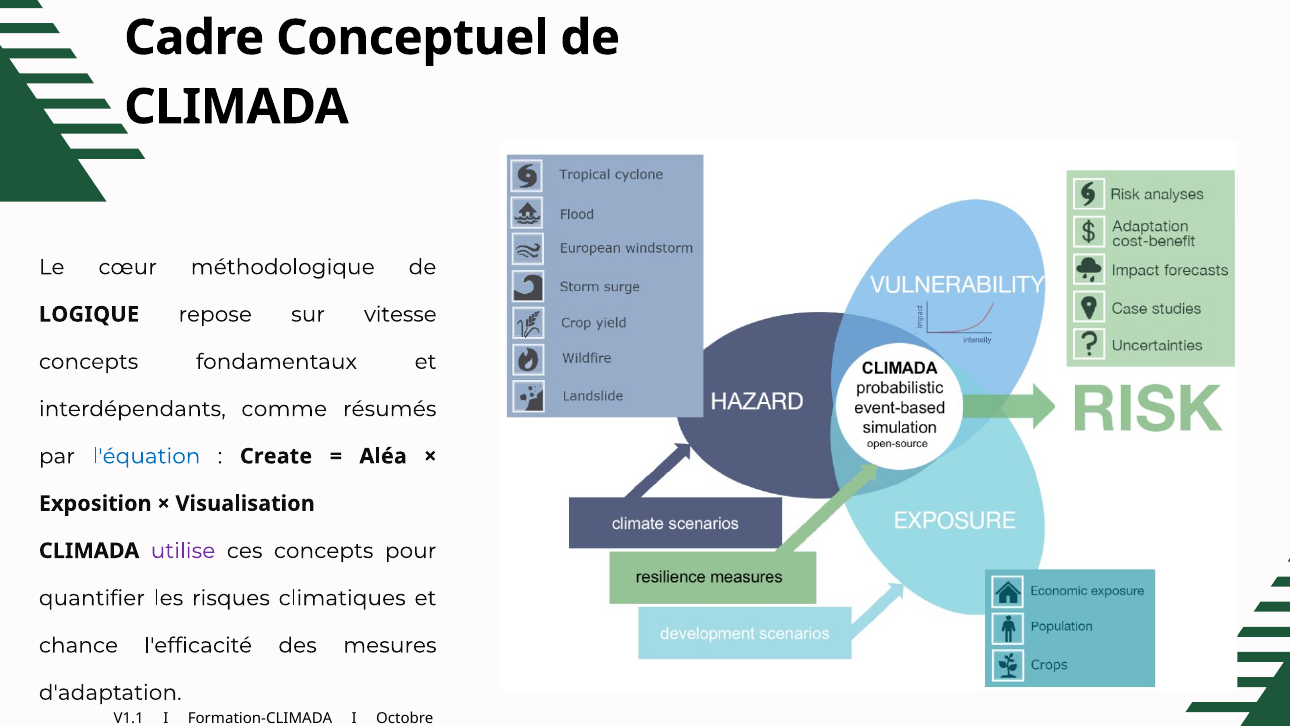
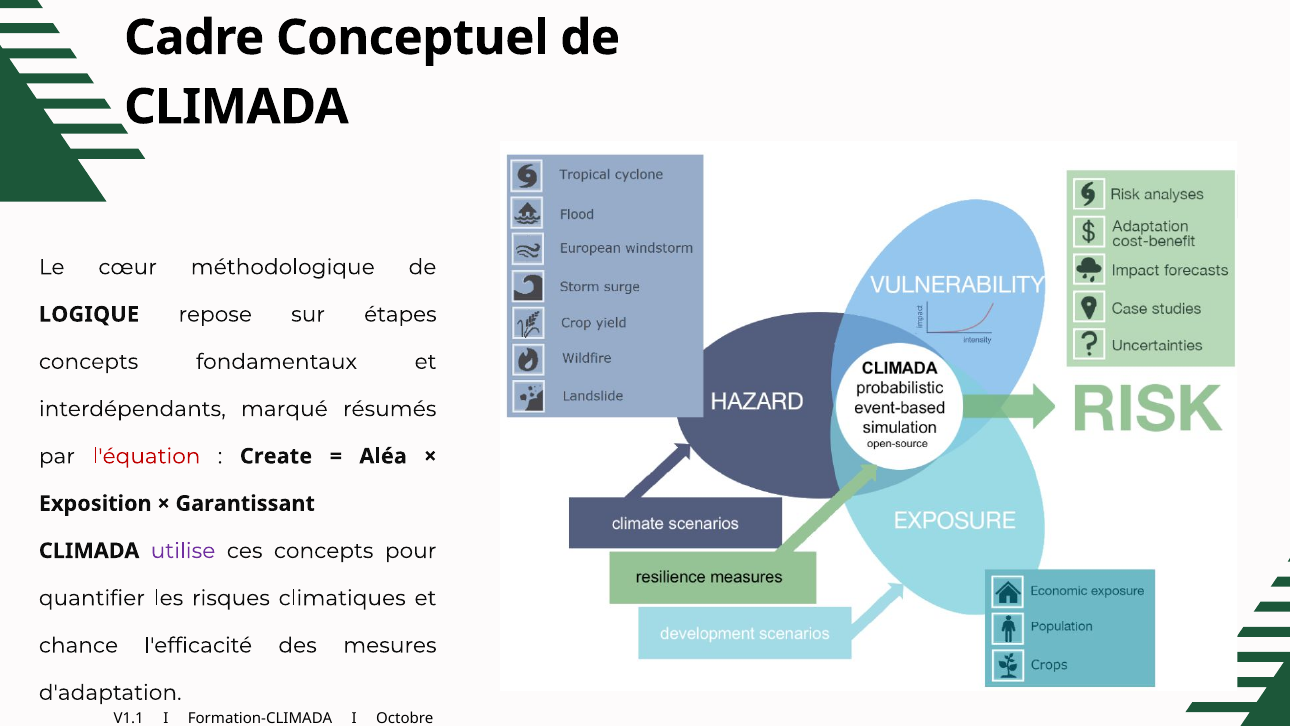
vitesse: vitesse -> étapes
comme: comme -> marqué
l'équation colour: blue -> red
Visualisation: Visualisation -> Garantissant
